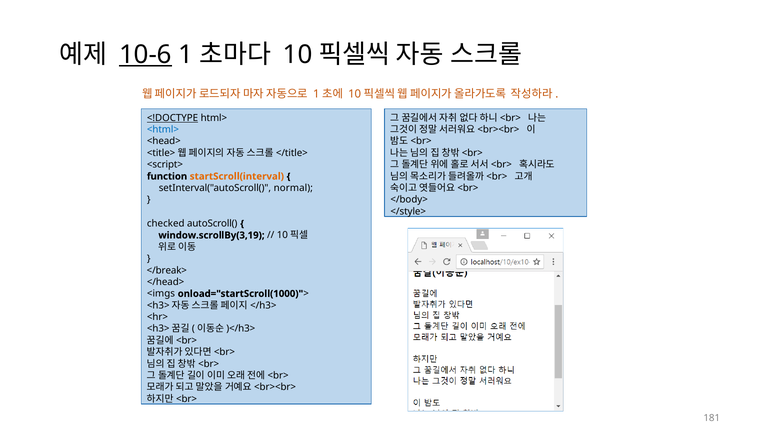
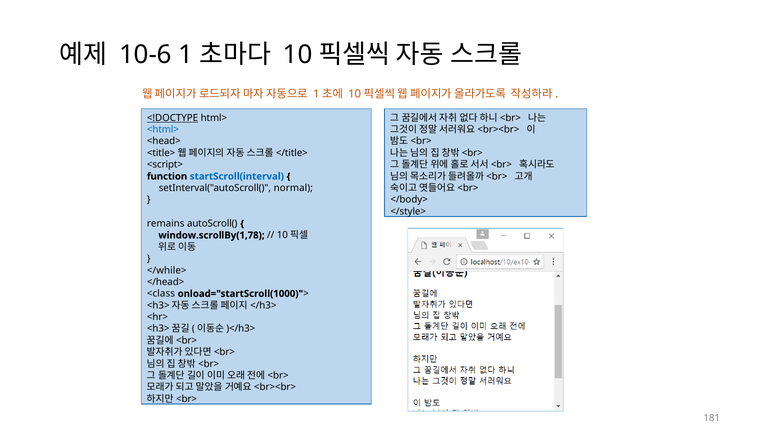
10-6 underline: present -> none
startScroll(interval colour: orange -> blue
checked: checked -> remains
window.scrollBy(3,19: window.scrollBy(3,19 -> window.scrollBy(1,78
</break>: </break> -> </while>
<imgs: <imgs -> <class
